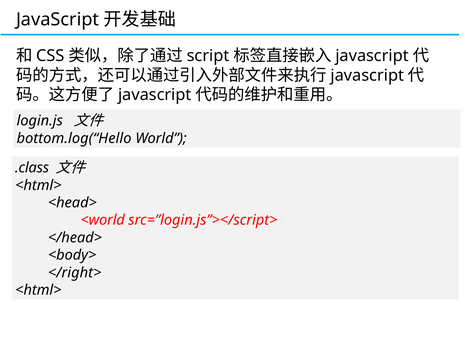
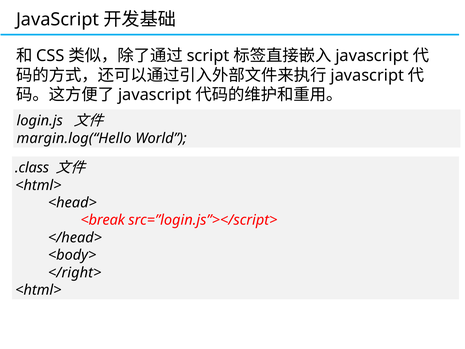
bottom.log(“Hello: bottom.log(“Hello -> margin.log(“Hello
<world: <world -> <break
